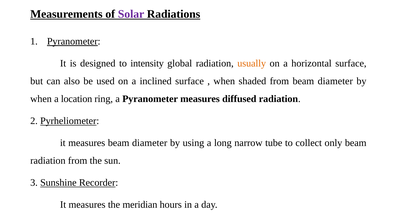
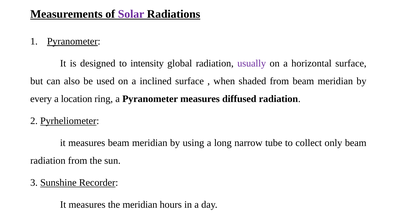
usually colour: orange -> purple
from beam diameter: diameter -> meridian
when at (41, 99): when -> every
measures beam diameter: diameter -> meridian
